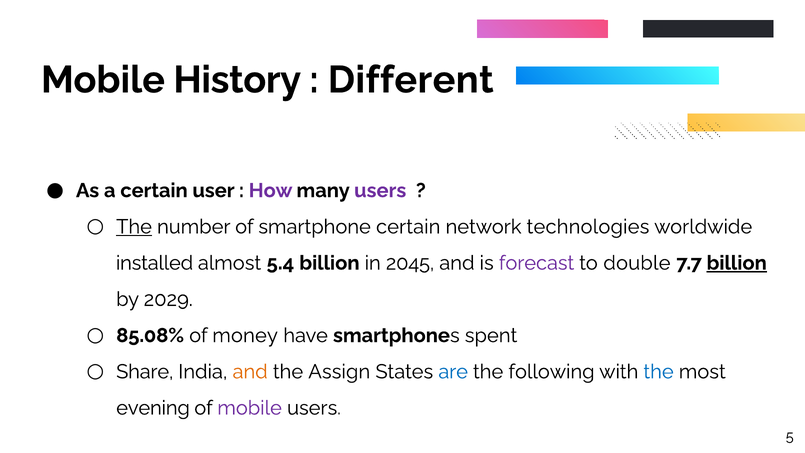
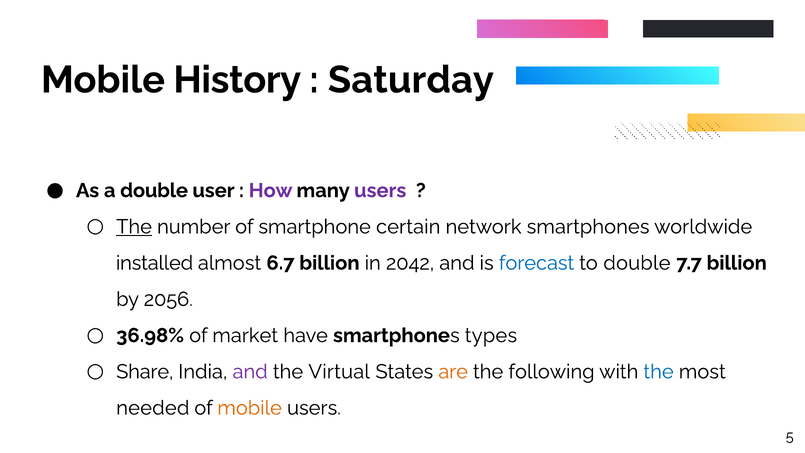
Different: Different -> Saturday
a certain: certain -> double
network technologies: technologies -> smartphones
5.4: 5.4 -> 6.7
2045: 2045 -> 2042
forecast colour: purple -> blue
billion at (737, 263) underline: present -> none
2029: 2029 -> 2056
85.08%: 85.08% -> 36.98%
money: money -> market
spent: spent -> types
and at (250, 372) colour: orange -> purple
Assign: Assign -> Virtual
are colour: blue -> orange
evening: evening -> needed
mobile at (250, 408) colour: purple -> orange
